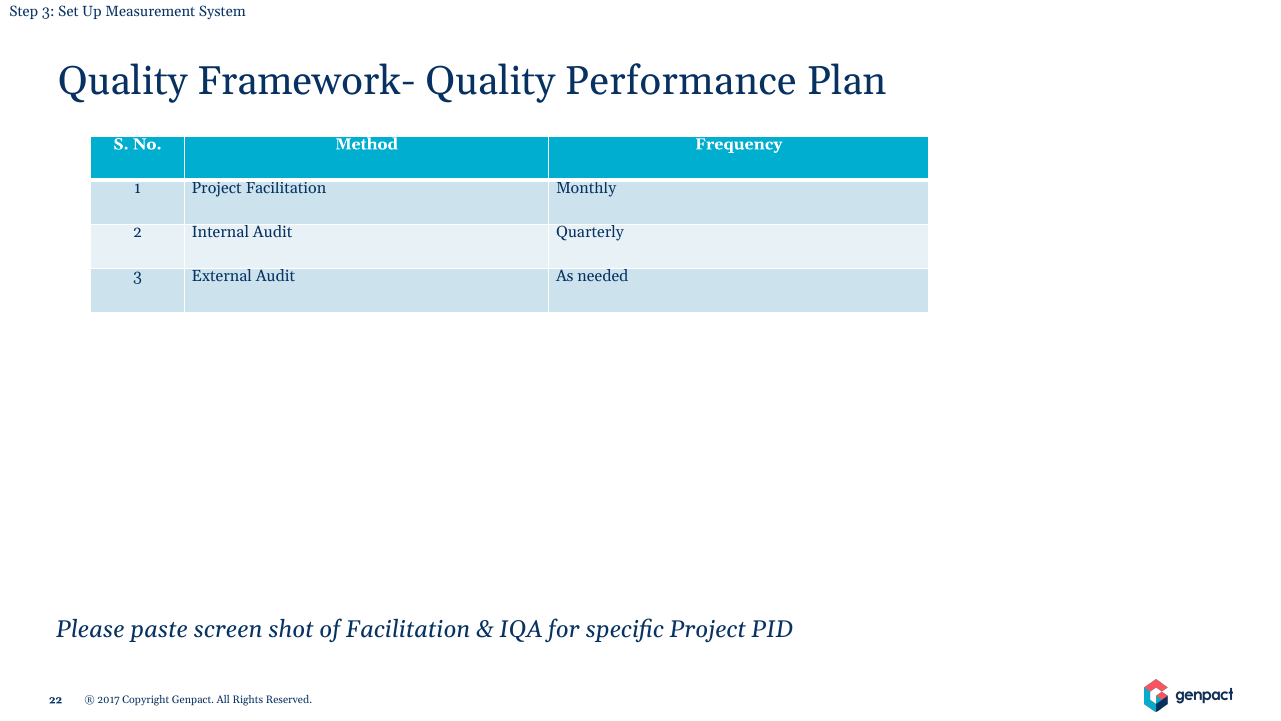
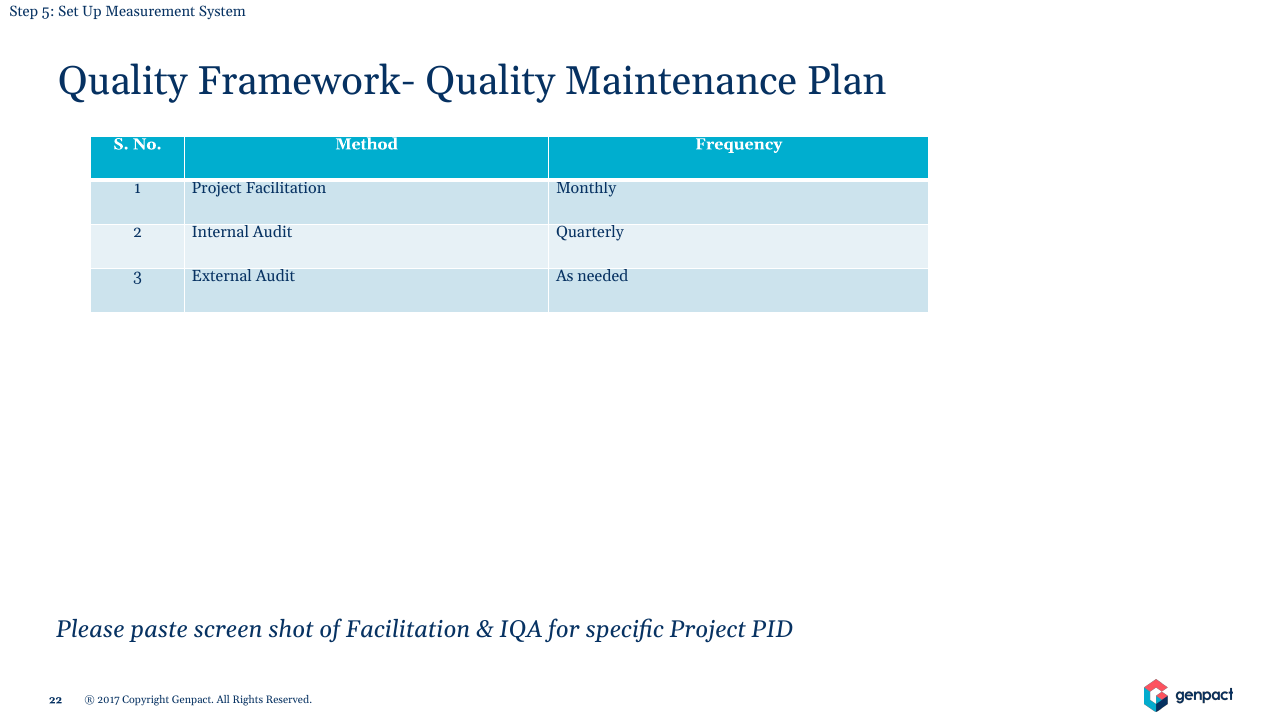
Step 3: 3 -> 5
Performance: Performance -> Maintenance
